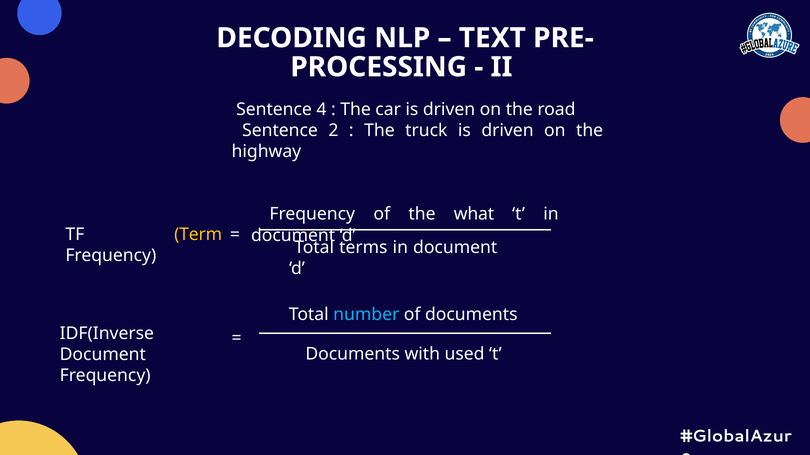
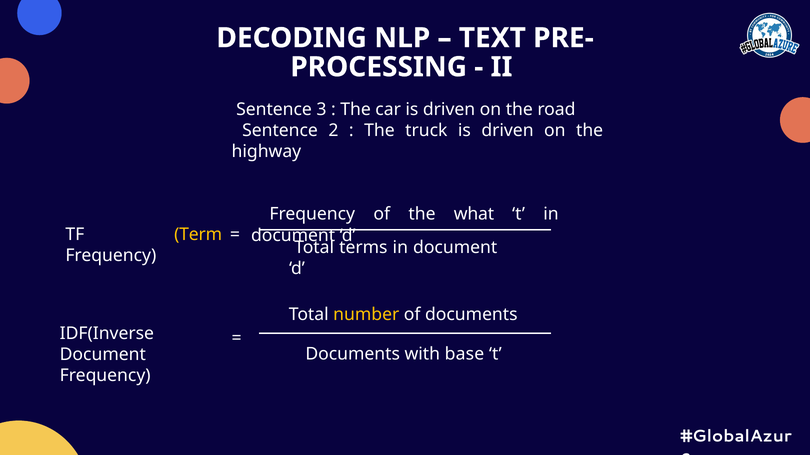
4: 4 -> 3
number colour: light blue -> yellow
used: used -> base
